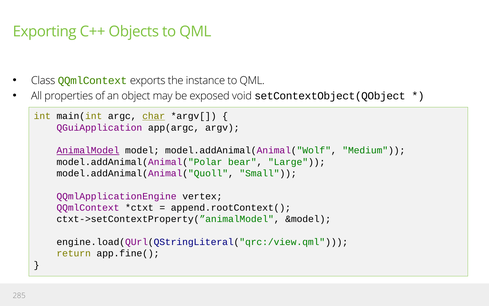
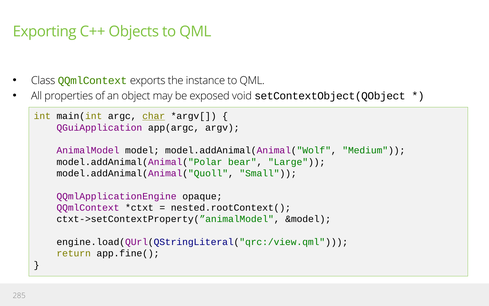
AnimalModel underline: present -> none
vertex: vertex -> opaque
append.rootContext(: append.rootContext( -> nested.rootContext(
